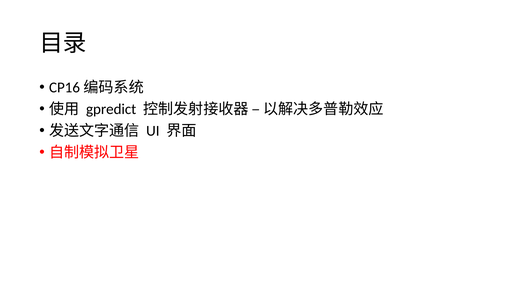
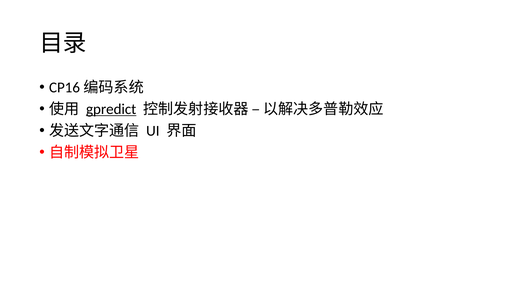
gpredict underline: none -> present
